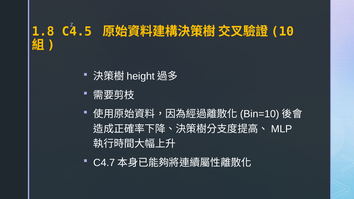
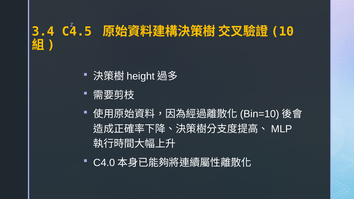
1.8: 1.8 -> 3.4
C4.7: C4.7 -> C4.0
